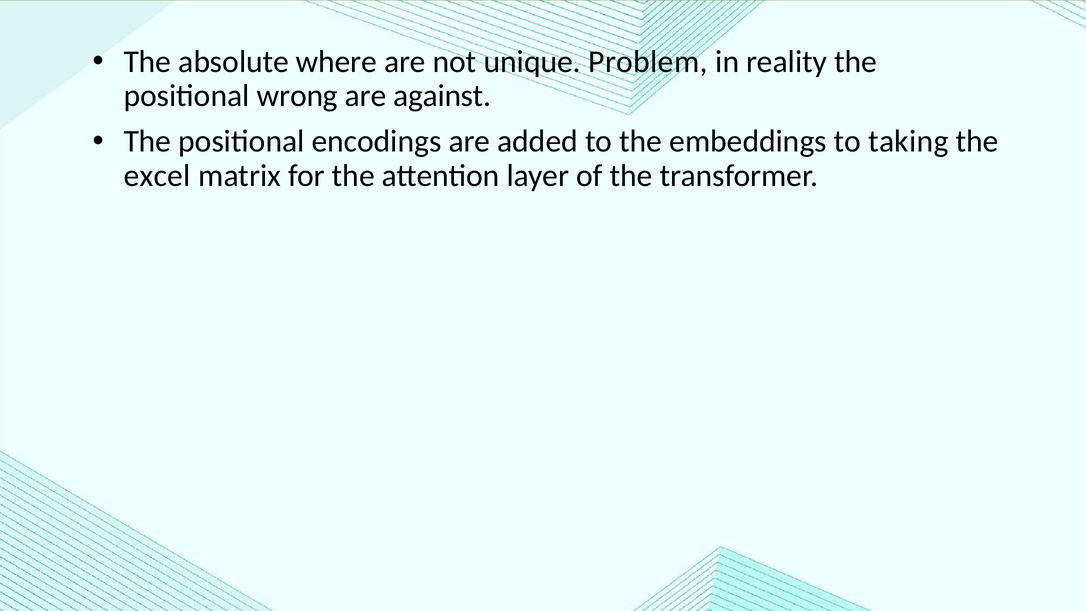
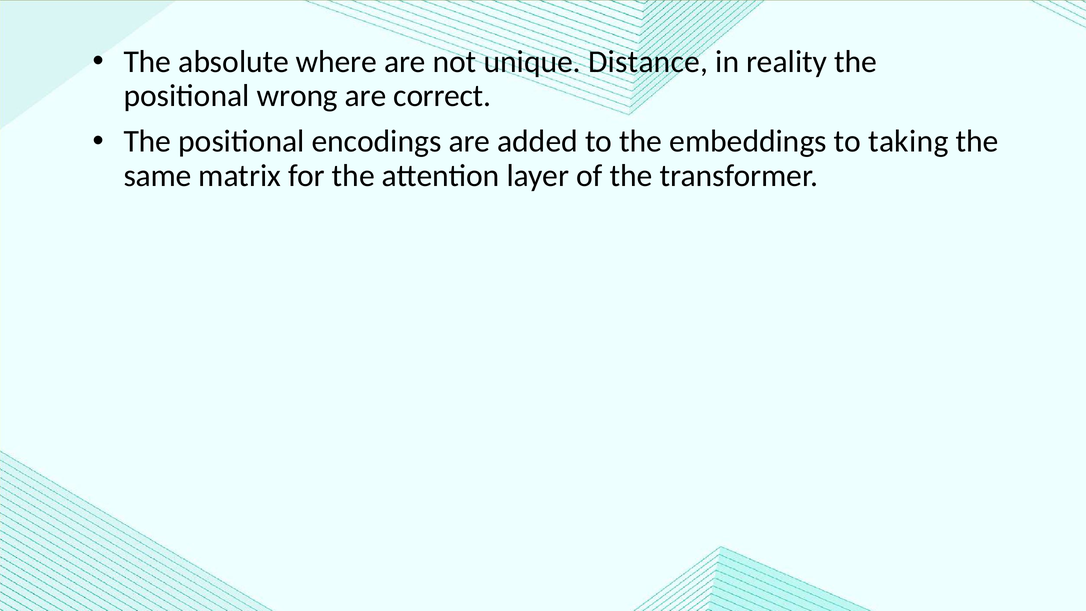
Problem: Problem -> Distance
against: against -> correct
excel: excel -> same
